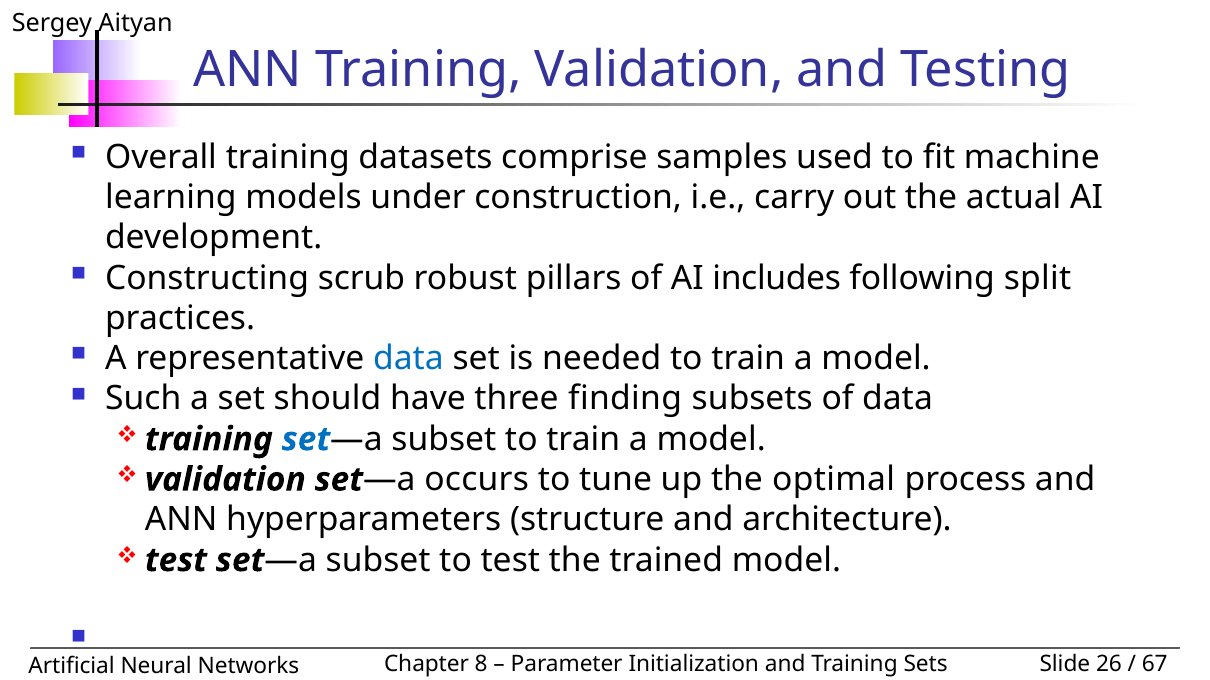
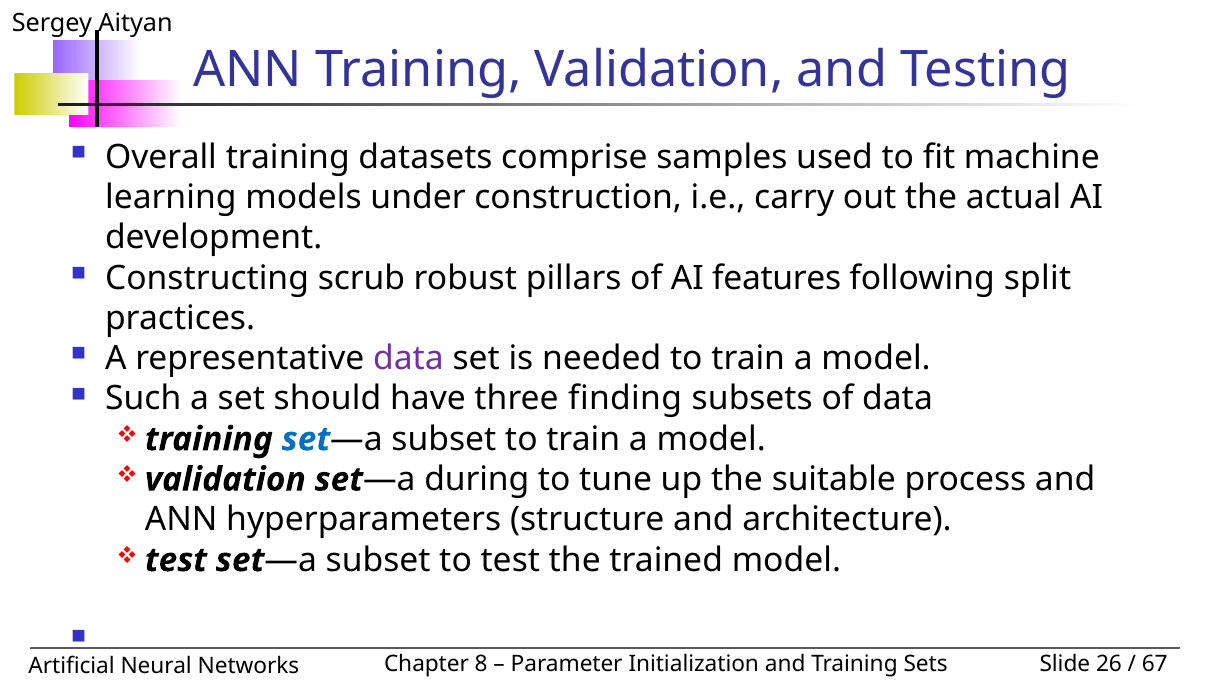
includes: includes -> features
data at (408, 359) colour: blue -> purple
occurs: occurs -> during
optimal: optimal -> suitable
